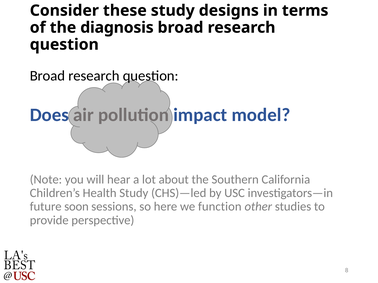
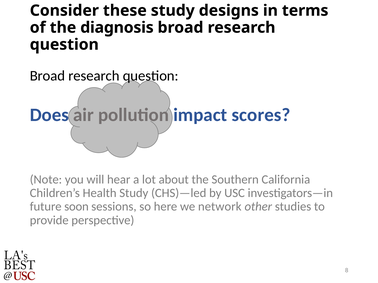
model: model -> scores
function: function -> network
